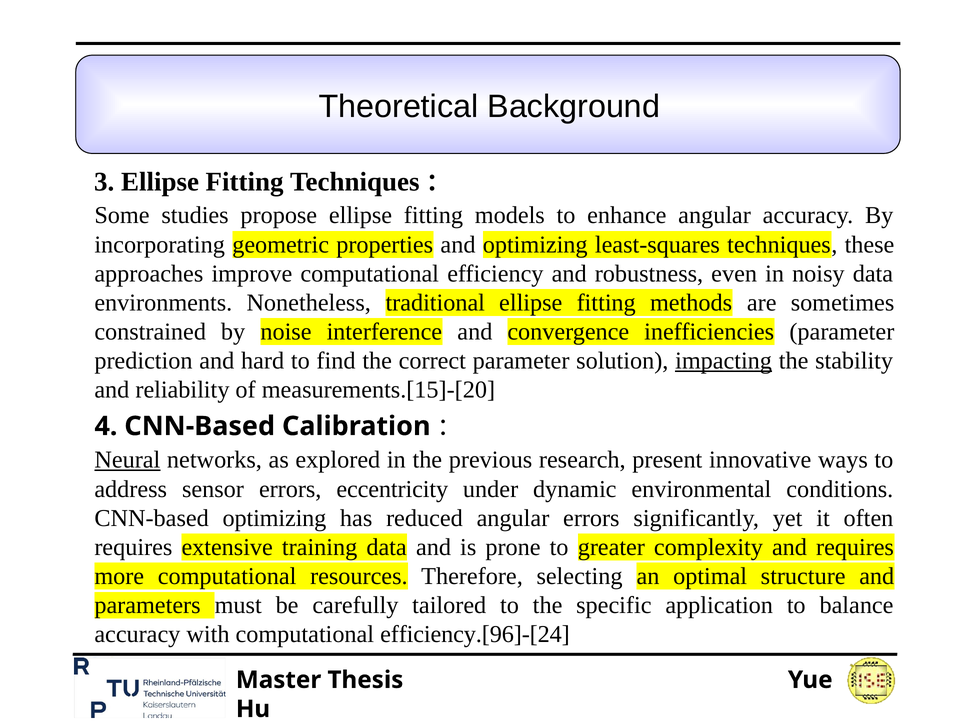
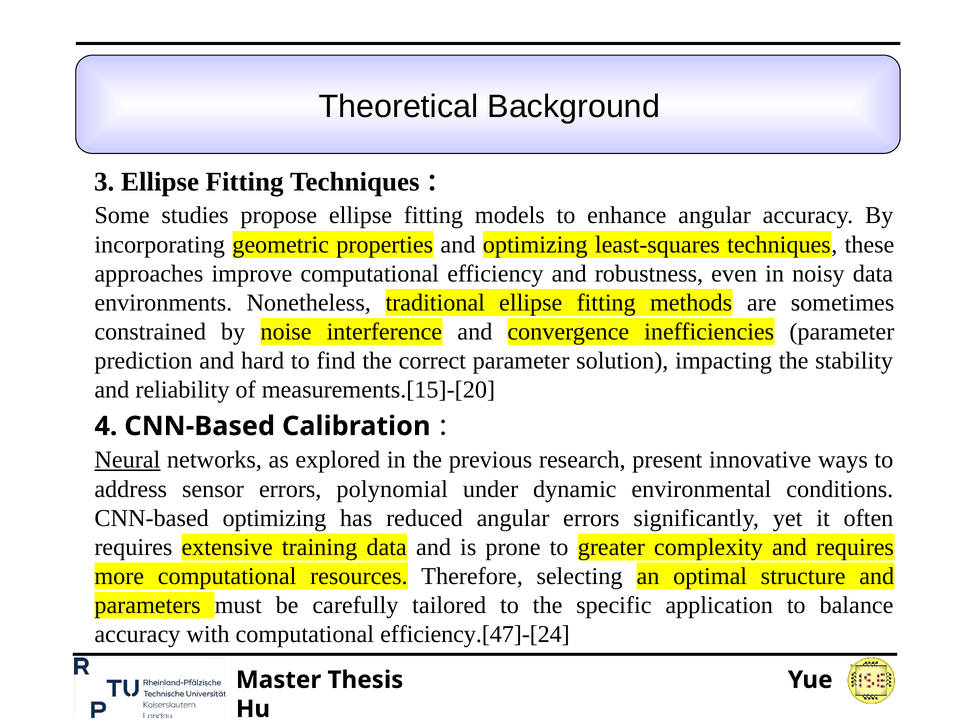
impacting underline: present -> none
eccentricity: eccentricity -> polynomial
efficiency.[96]-[24: efficiency.[96]-[24 -> efficiency.[47]-[24
